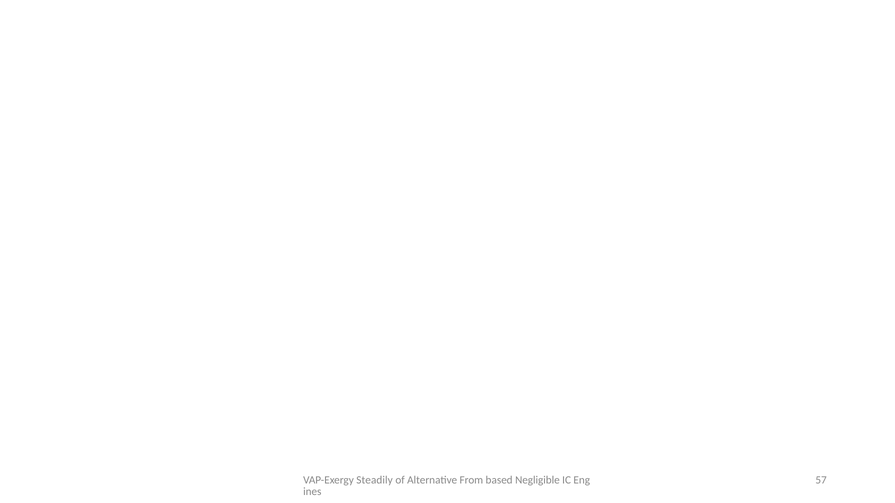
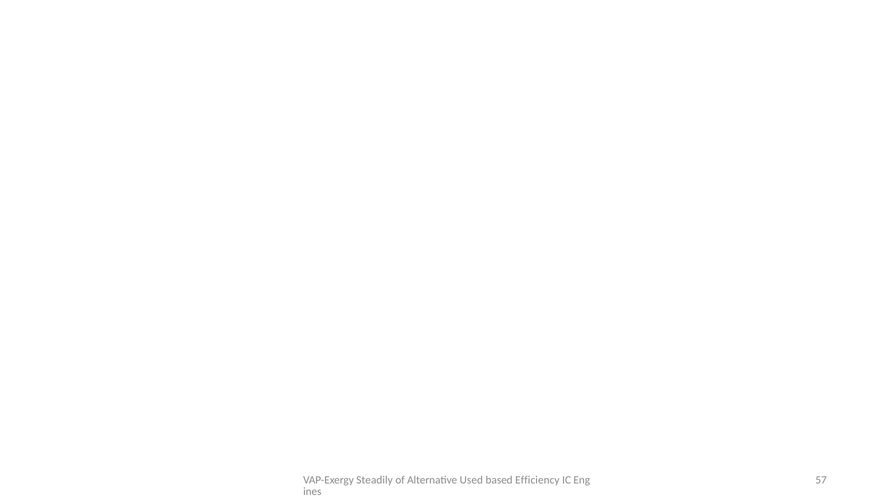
From: From -> Used
Negligible: Negligible -> Efficiency
